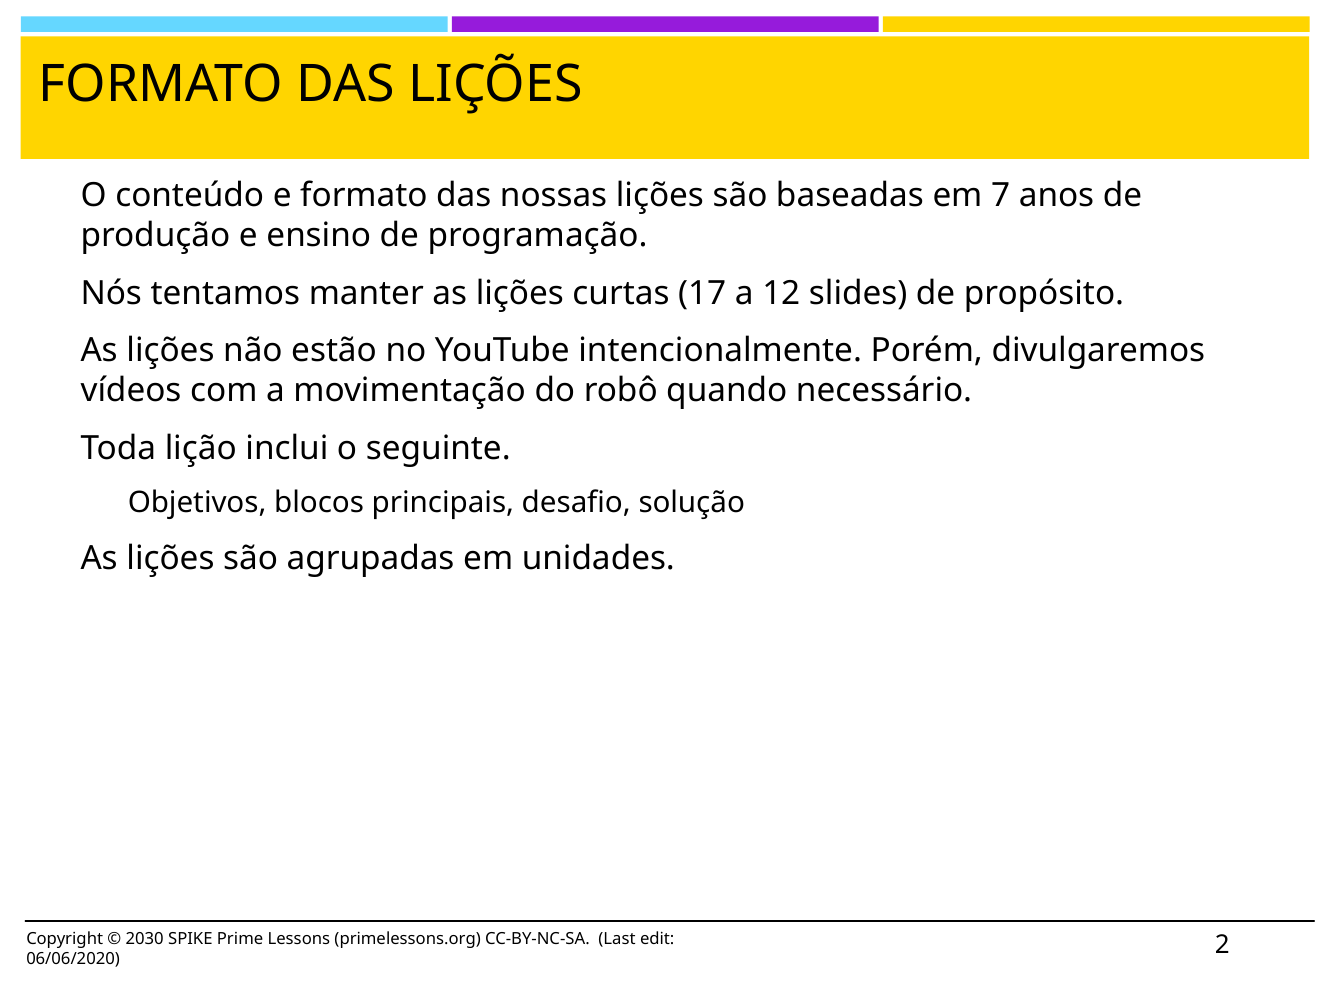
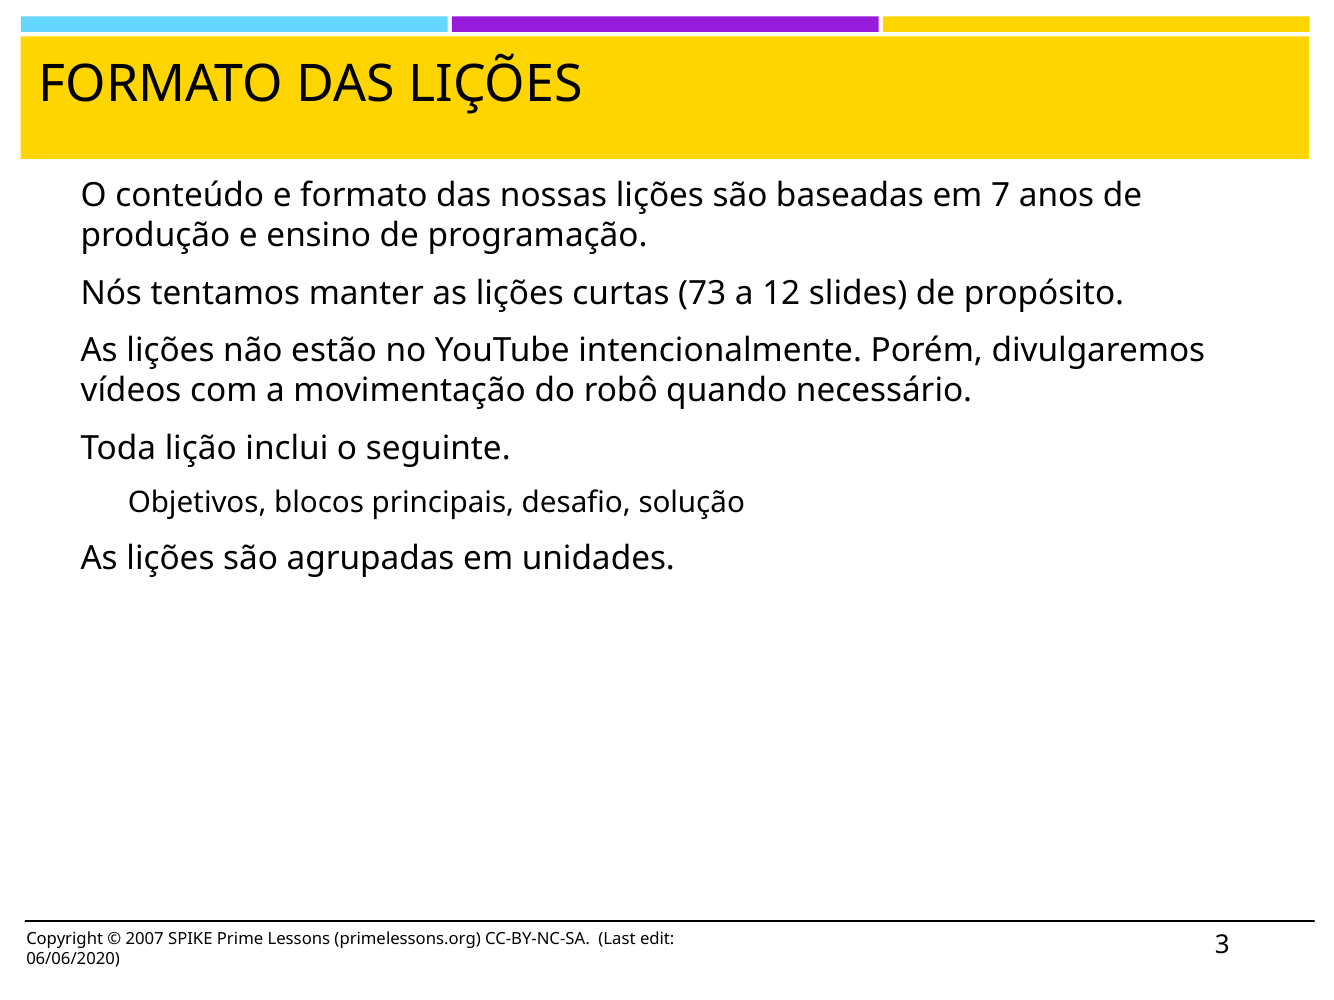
17: 17 -> 73
2030: 2030 -> 2007
2: 2 -> 3
